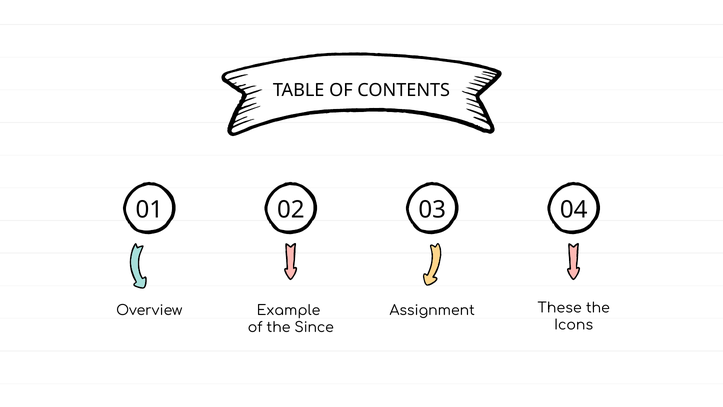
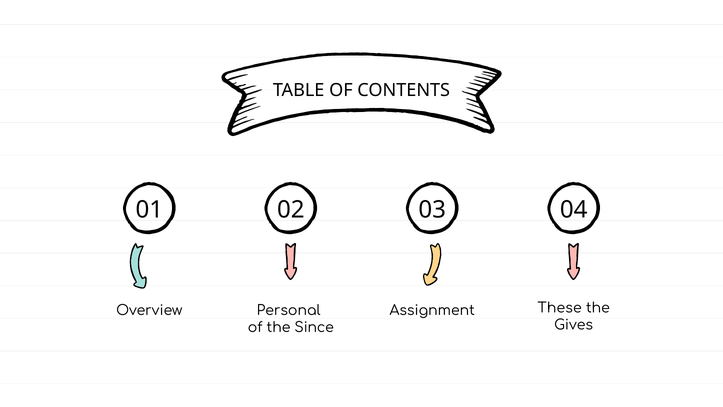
Example: Example -> Personal
Icons: Icons -> Gives
